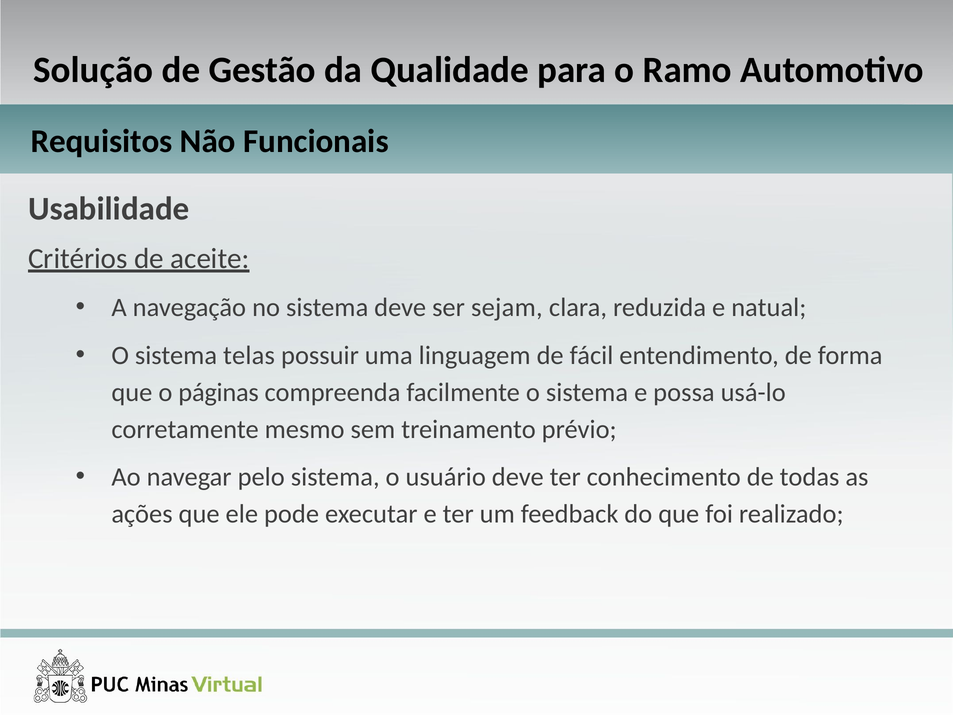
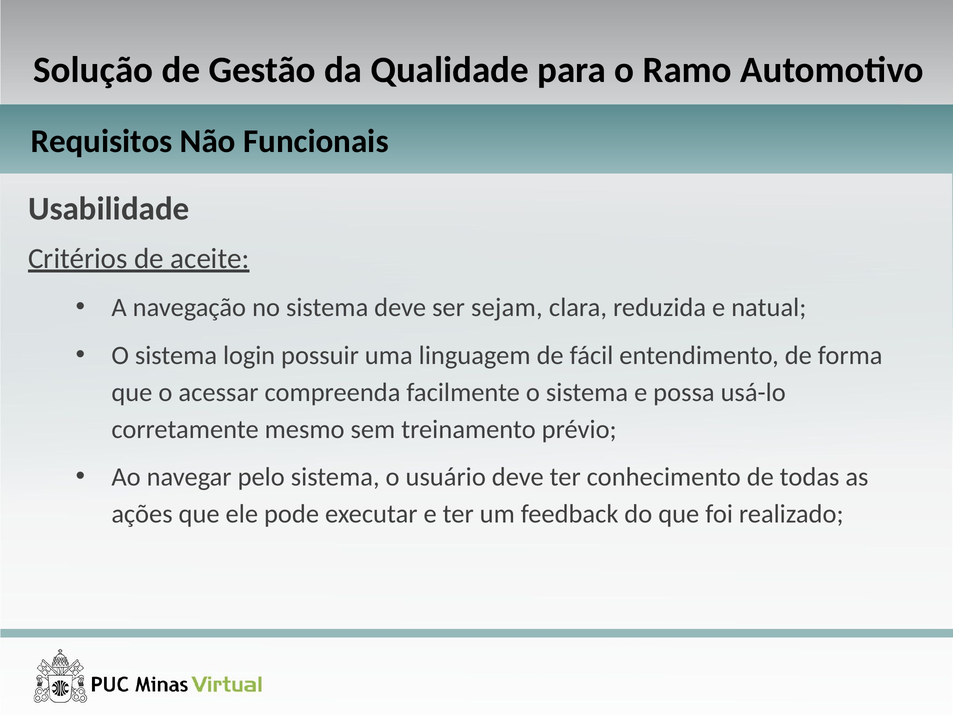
telas: telas -> login
páginas: páginas -> acessar
